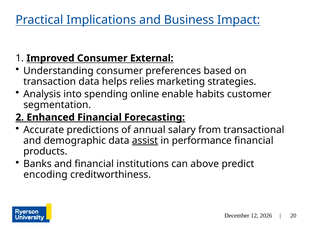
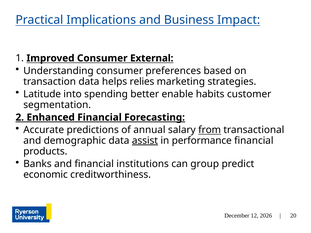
Analysis: Analysis -> Latitude
online: online -> better
from underline: none -> present
above: above -> group
encoding: encoding -> economic
